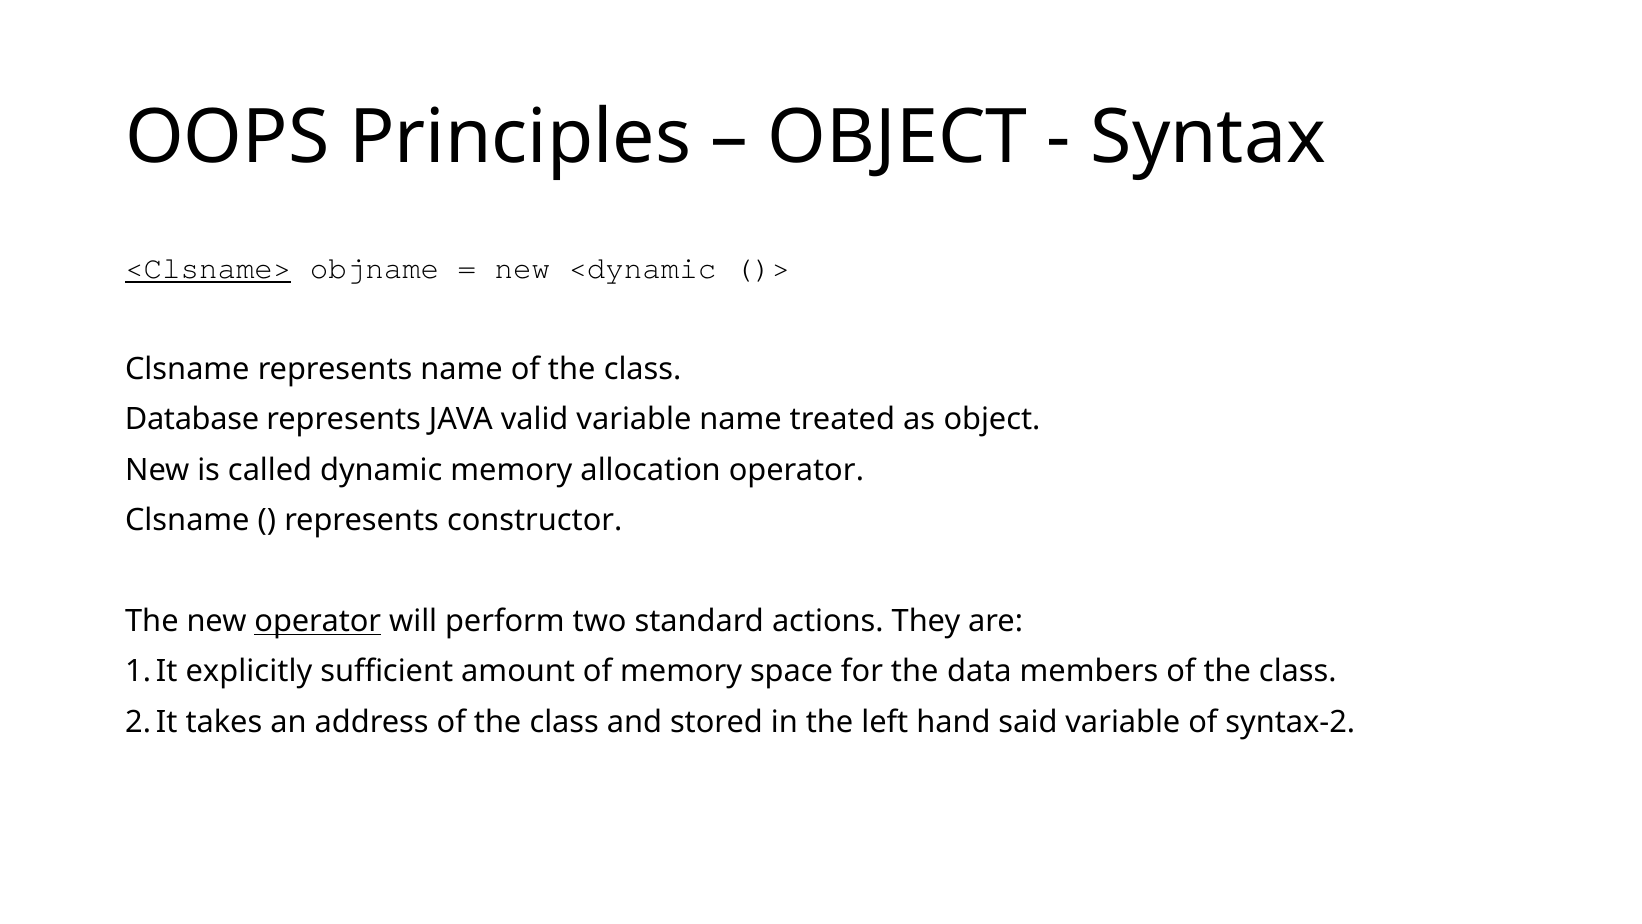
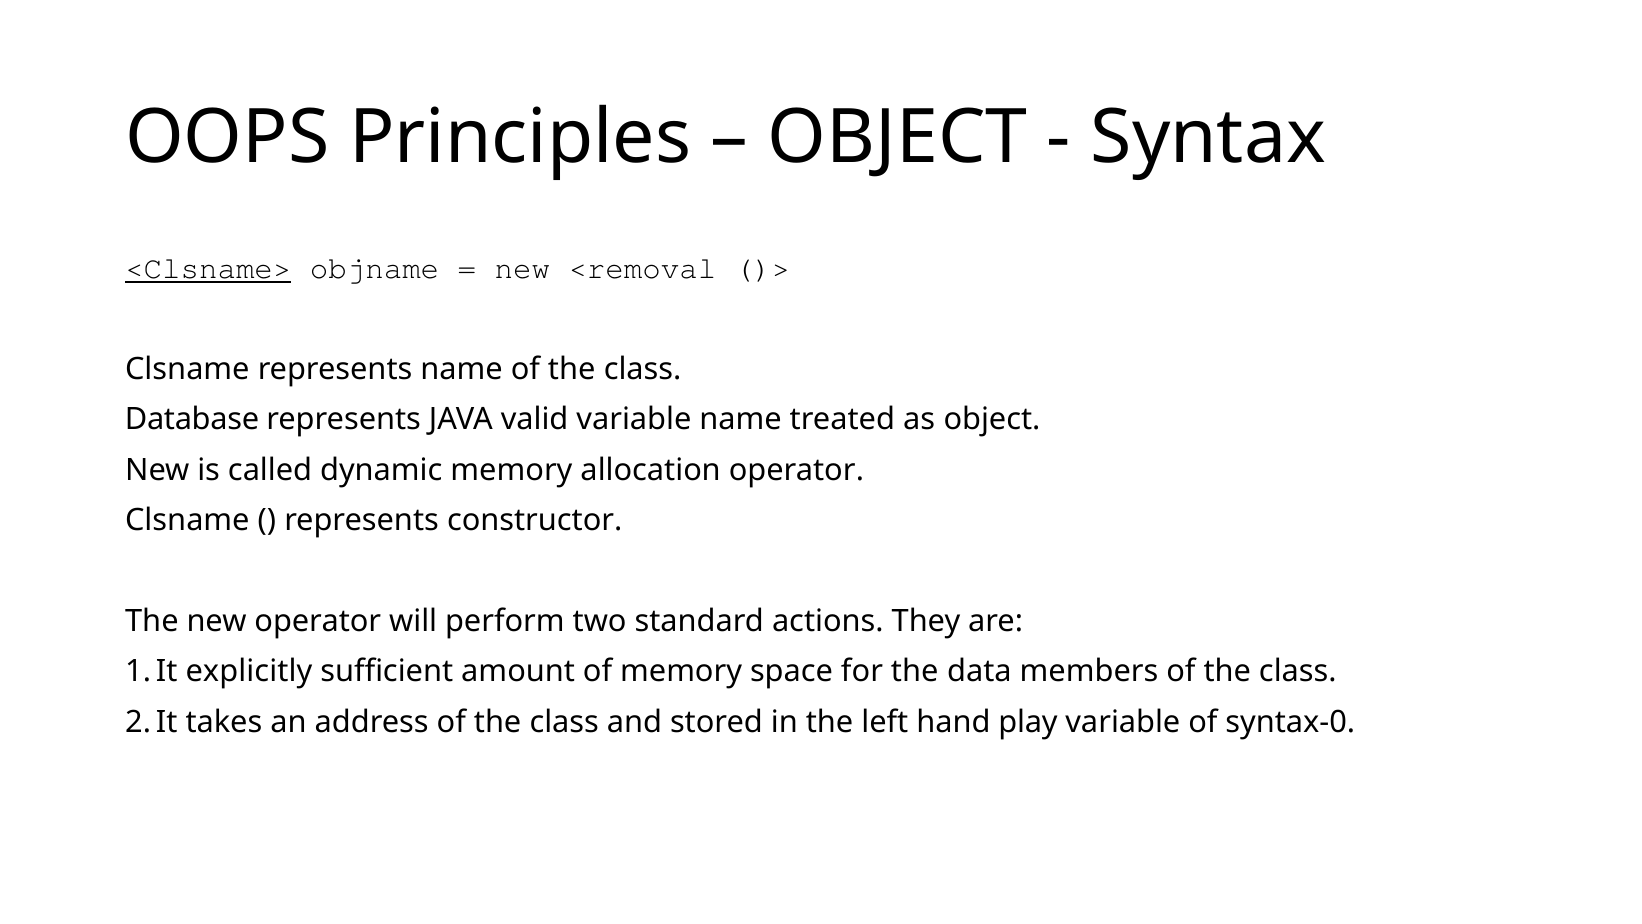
<dynamic: <dynamic -> <removal
operator at (318, 621) underline: present -> none
said: said -> play
syntax-2: syntax-2 -> syntax-0
